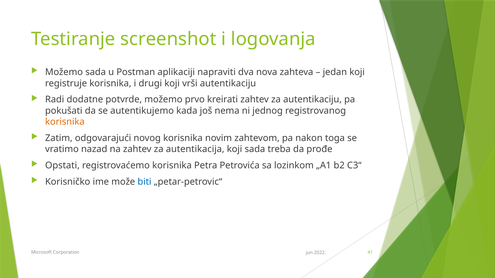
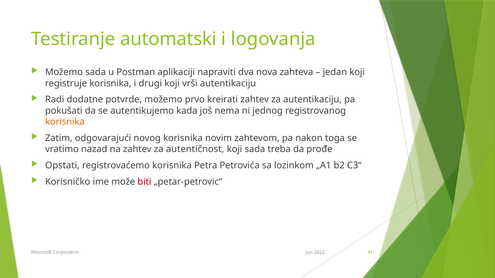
screenshot: screenshot -> automatski
autentikacija: autentikacija -> autentičnost
biti colour: blue -> red
